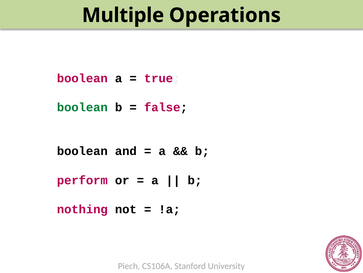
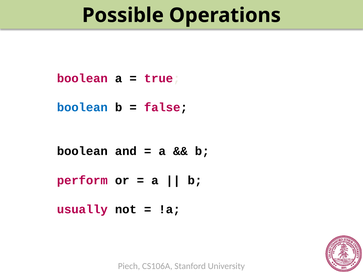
Multiple: Multiple -> Possible
boolean at (82, 107) colour: green -> blue
nothing: nothing -> usually
